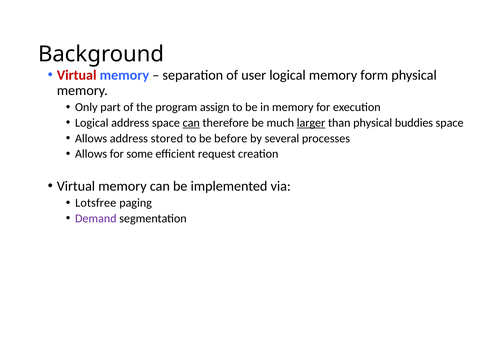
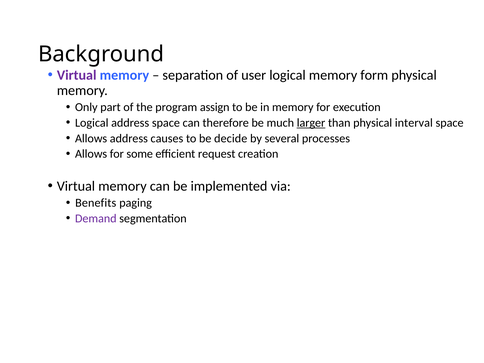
Virtual at (77, 75) colour: red -> purple
can at (191, 123) underline: present -> none
buddies: buddies -> interval
stored: stored -> causes
before: before -> decide
Lotsfree: Lotsfree -> Benefits
